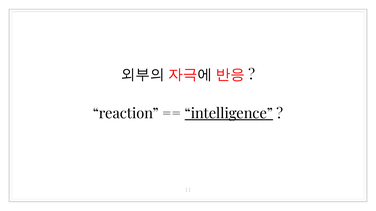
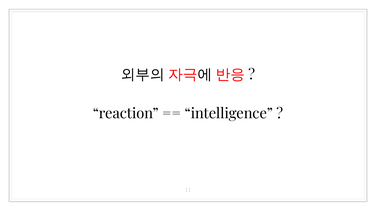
intelligence underline: present -> none
